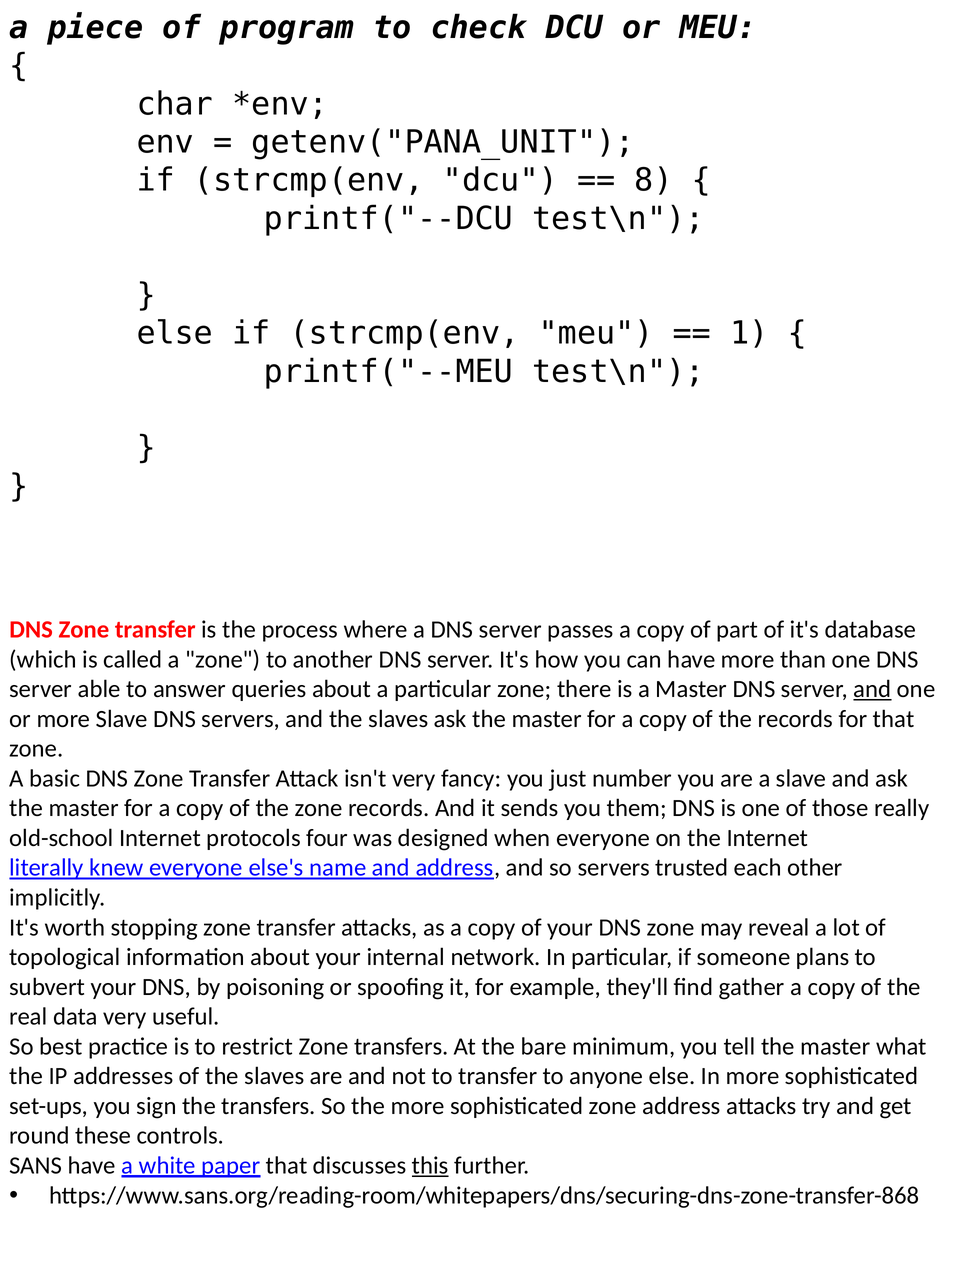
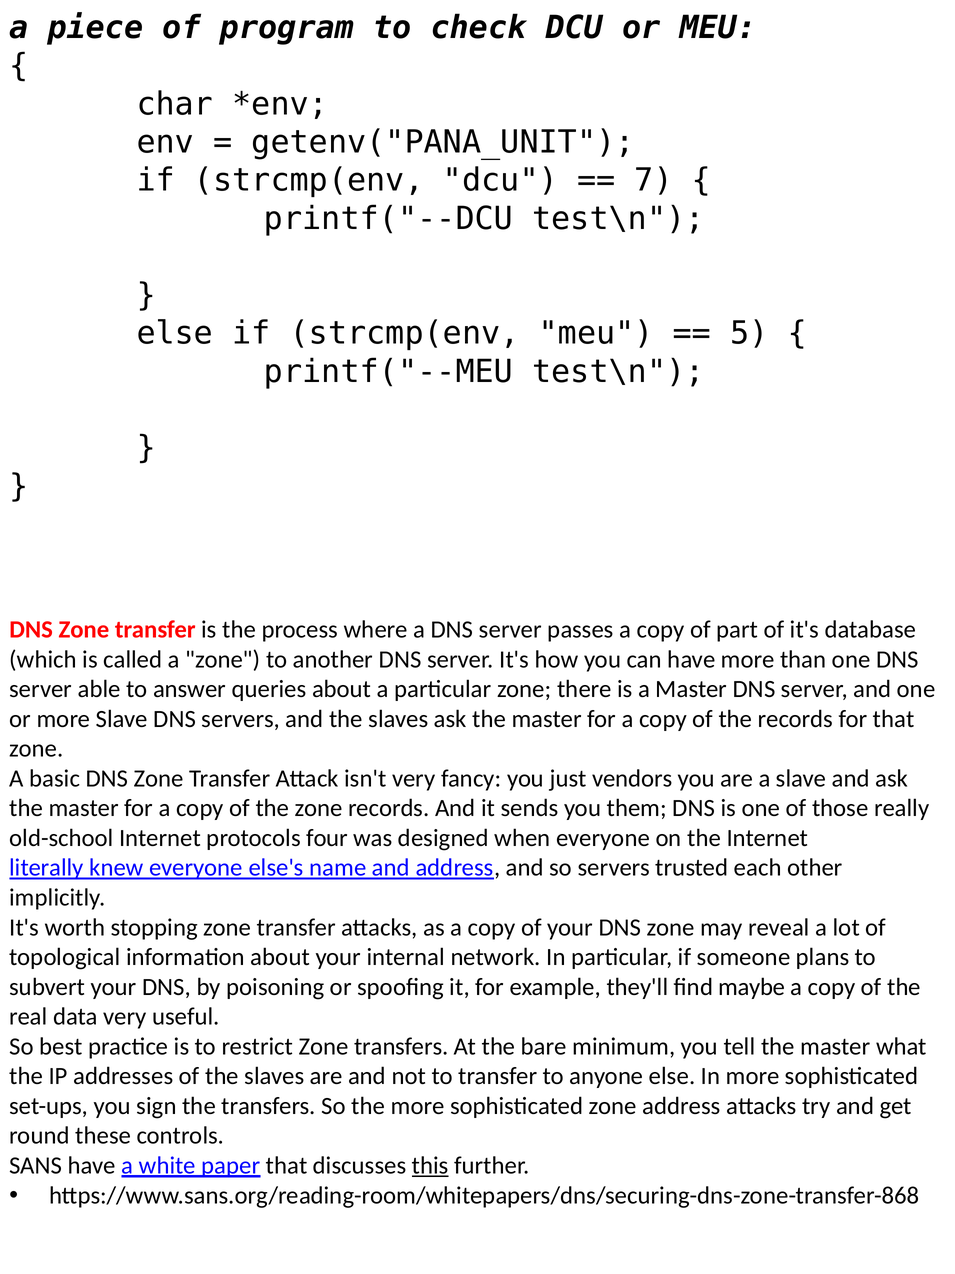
8: 8 -> 7
1: 1 -> 5
and at (872, 689) underline: present -> none
number: number -> vendors
gather: gather -> maybe
